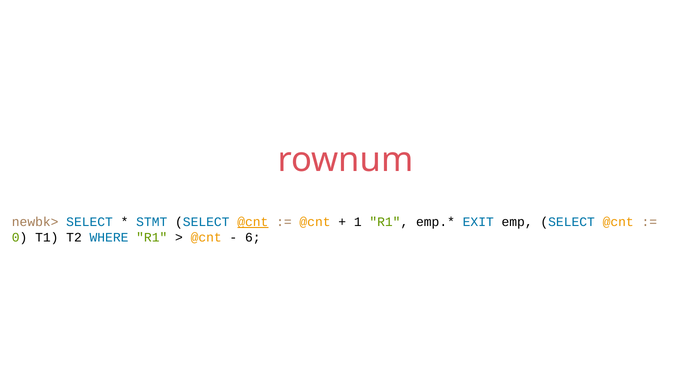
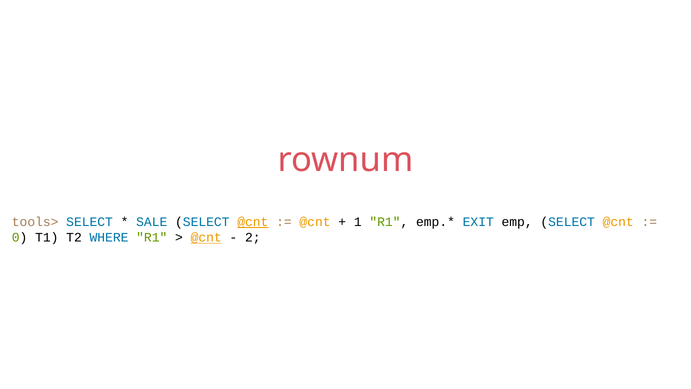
newbk>: newbk> -> tools>
STMT: STMT -> SALE
@cnt at (206, 237) underline: none -> present
6: 6 -> 2
